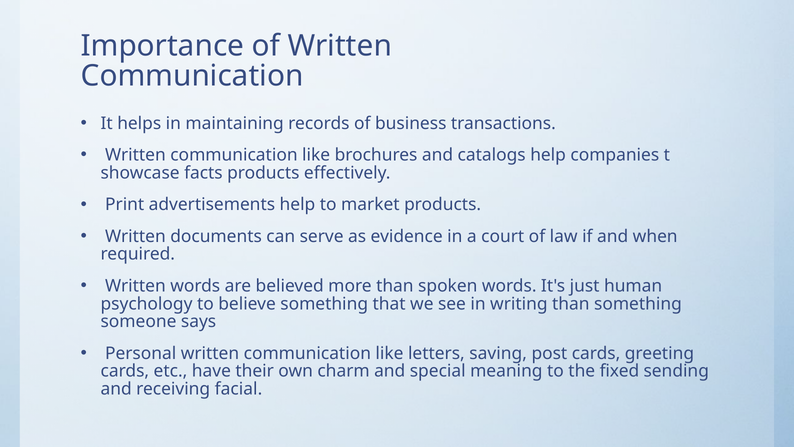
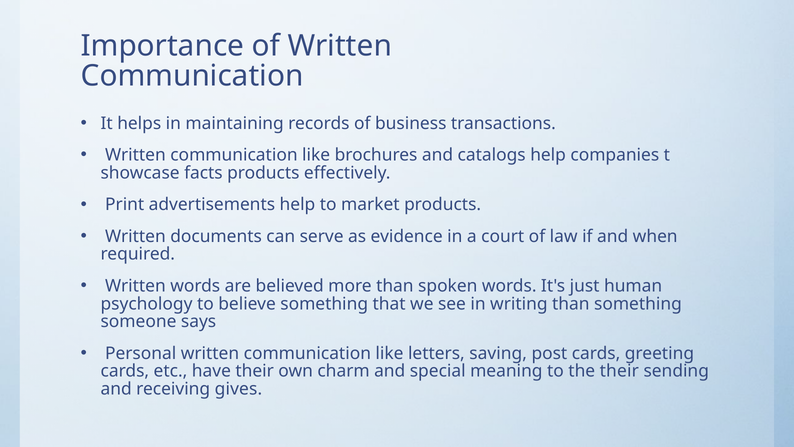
the fixed: fixed -> their
facial: facial -> gives
